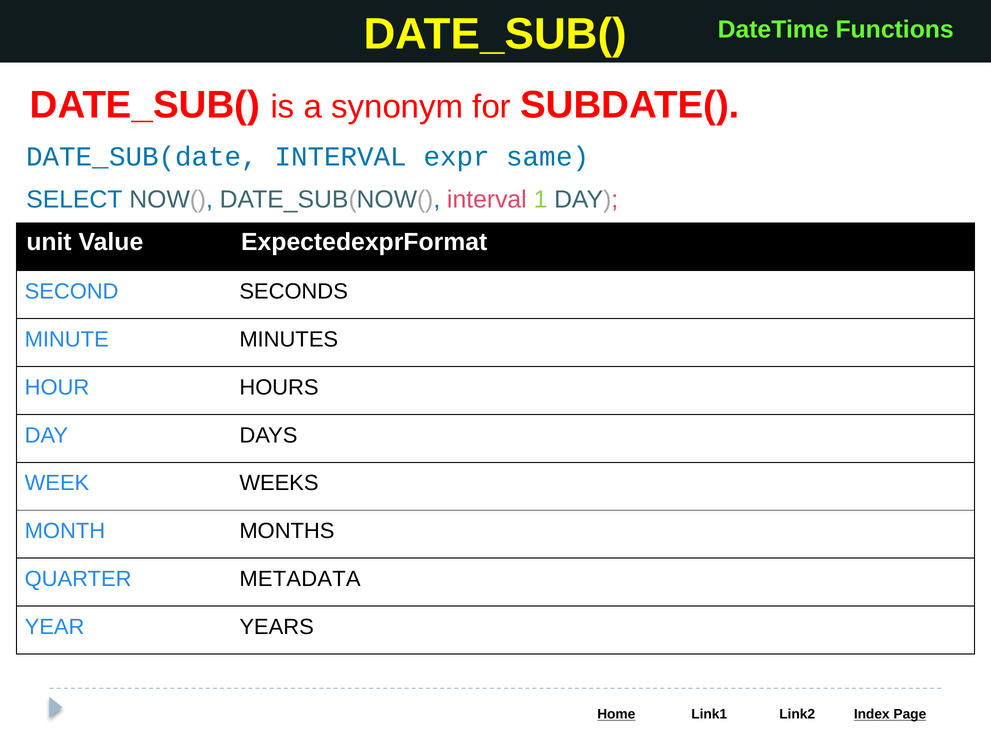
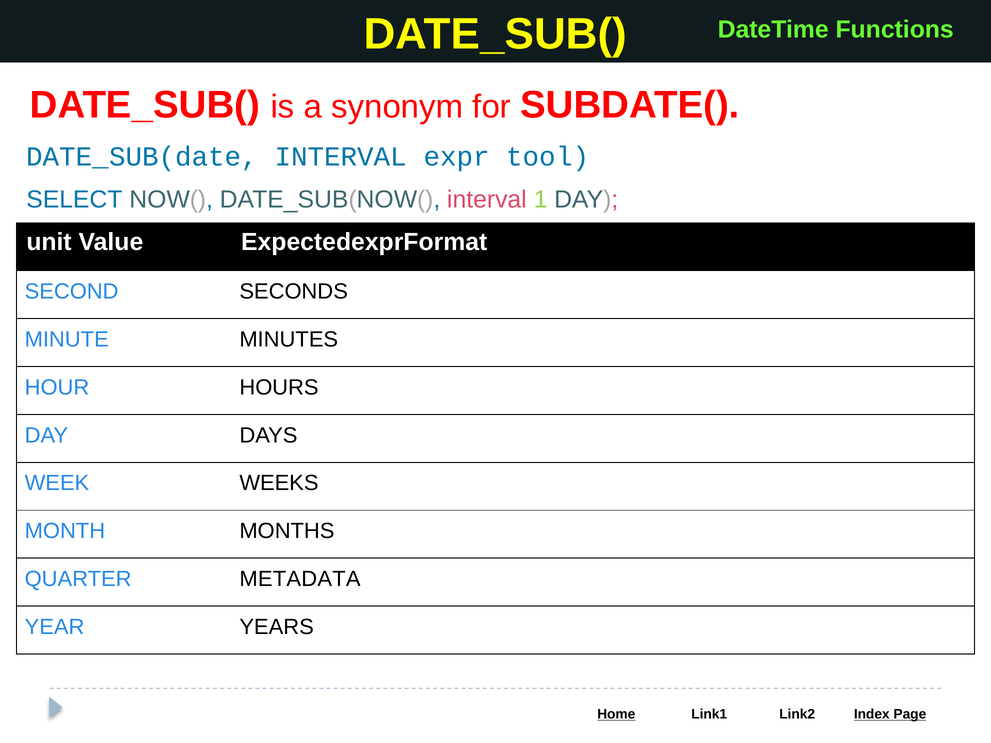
same: same -> tool
